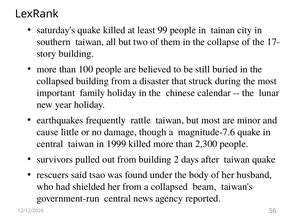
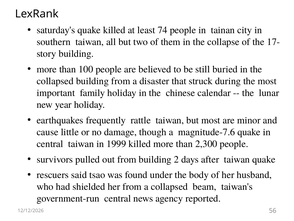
99: 99 -> 74
